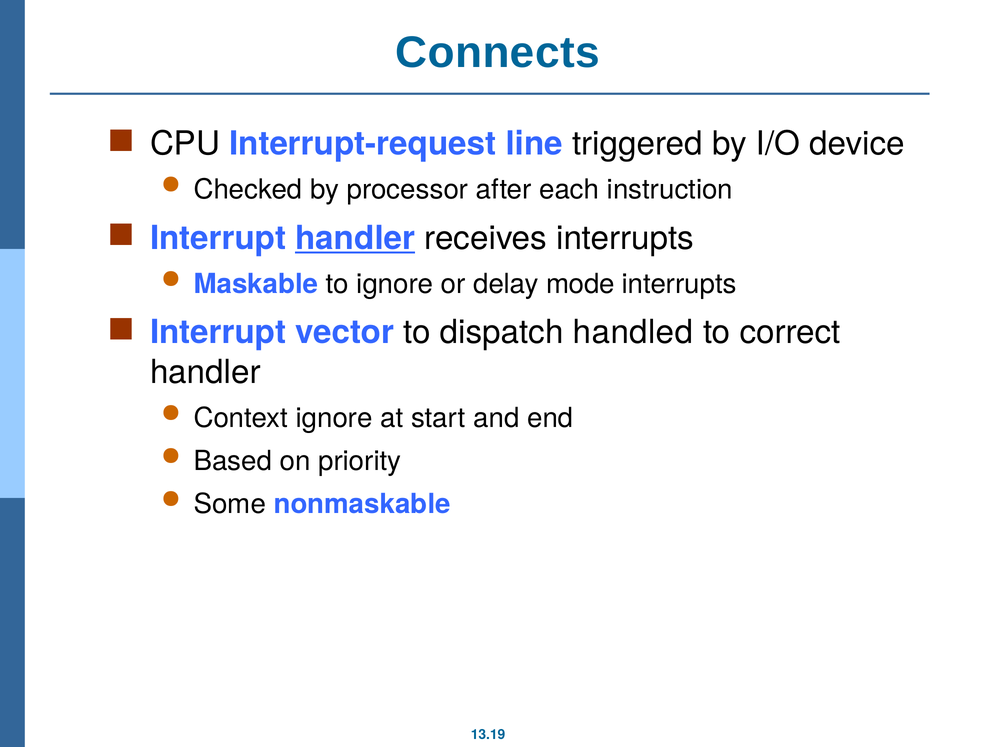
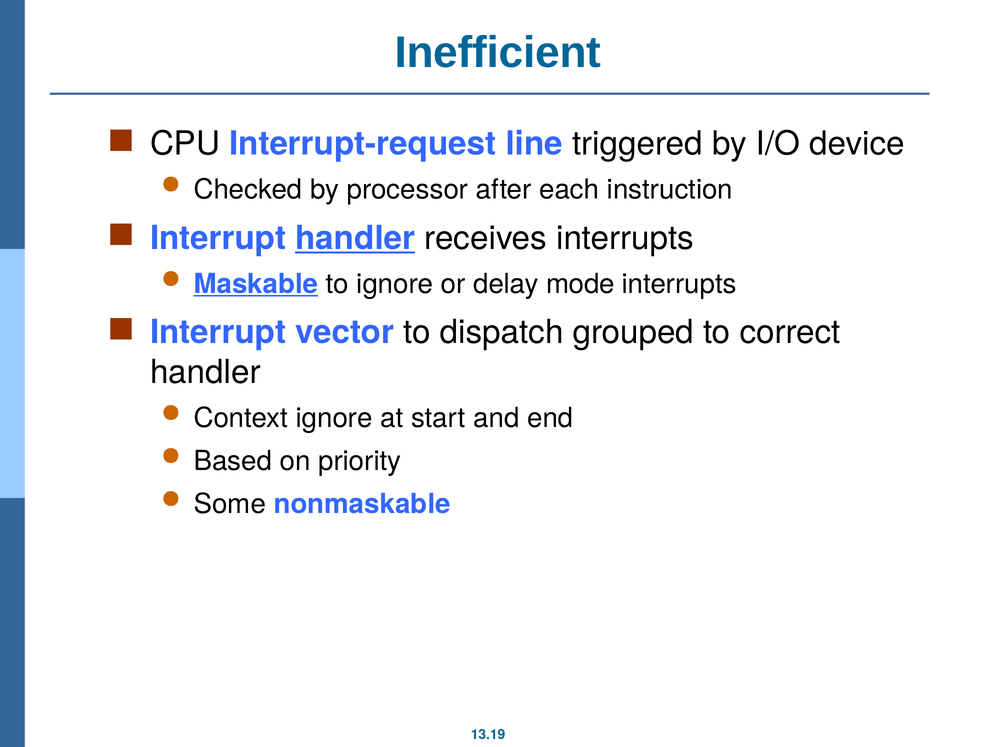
Connects: Connects -> Inefficient
Maskable underline: none -> present
handled: handled -> grouped
